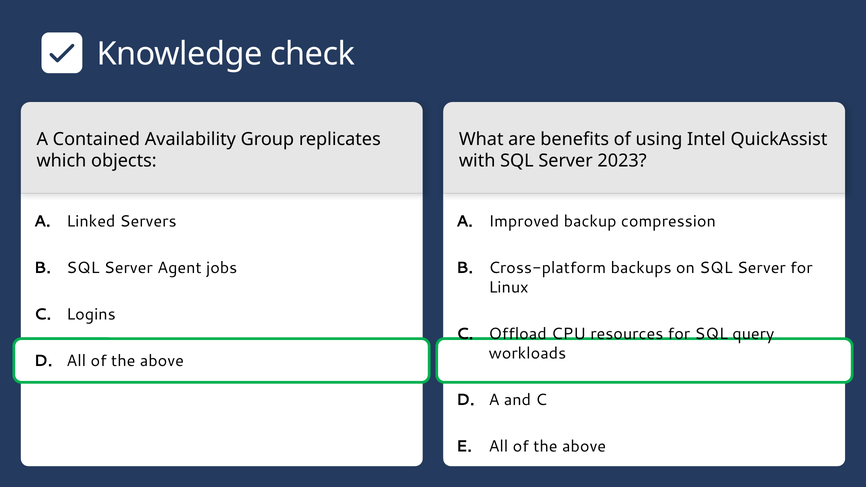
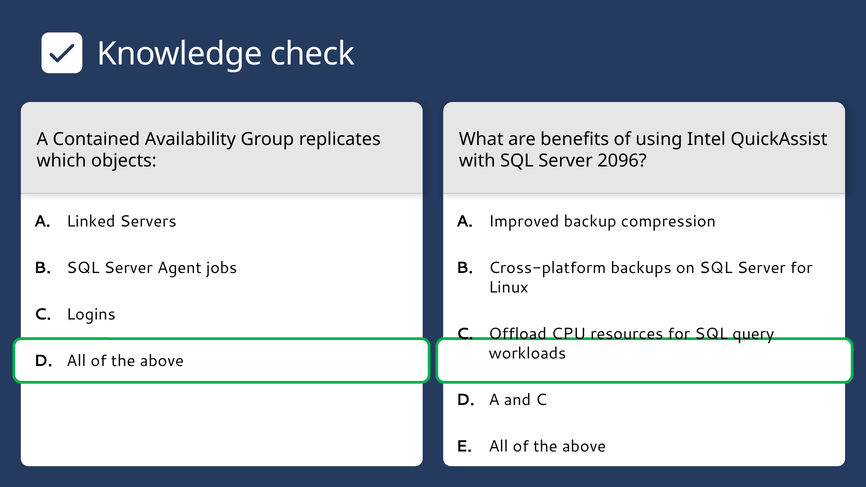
2023: 2023 -> 2096
